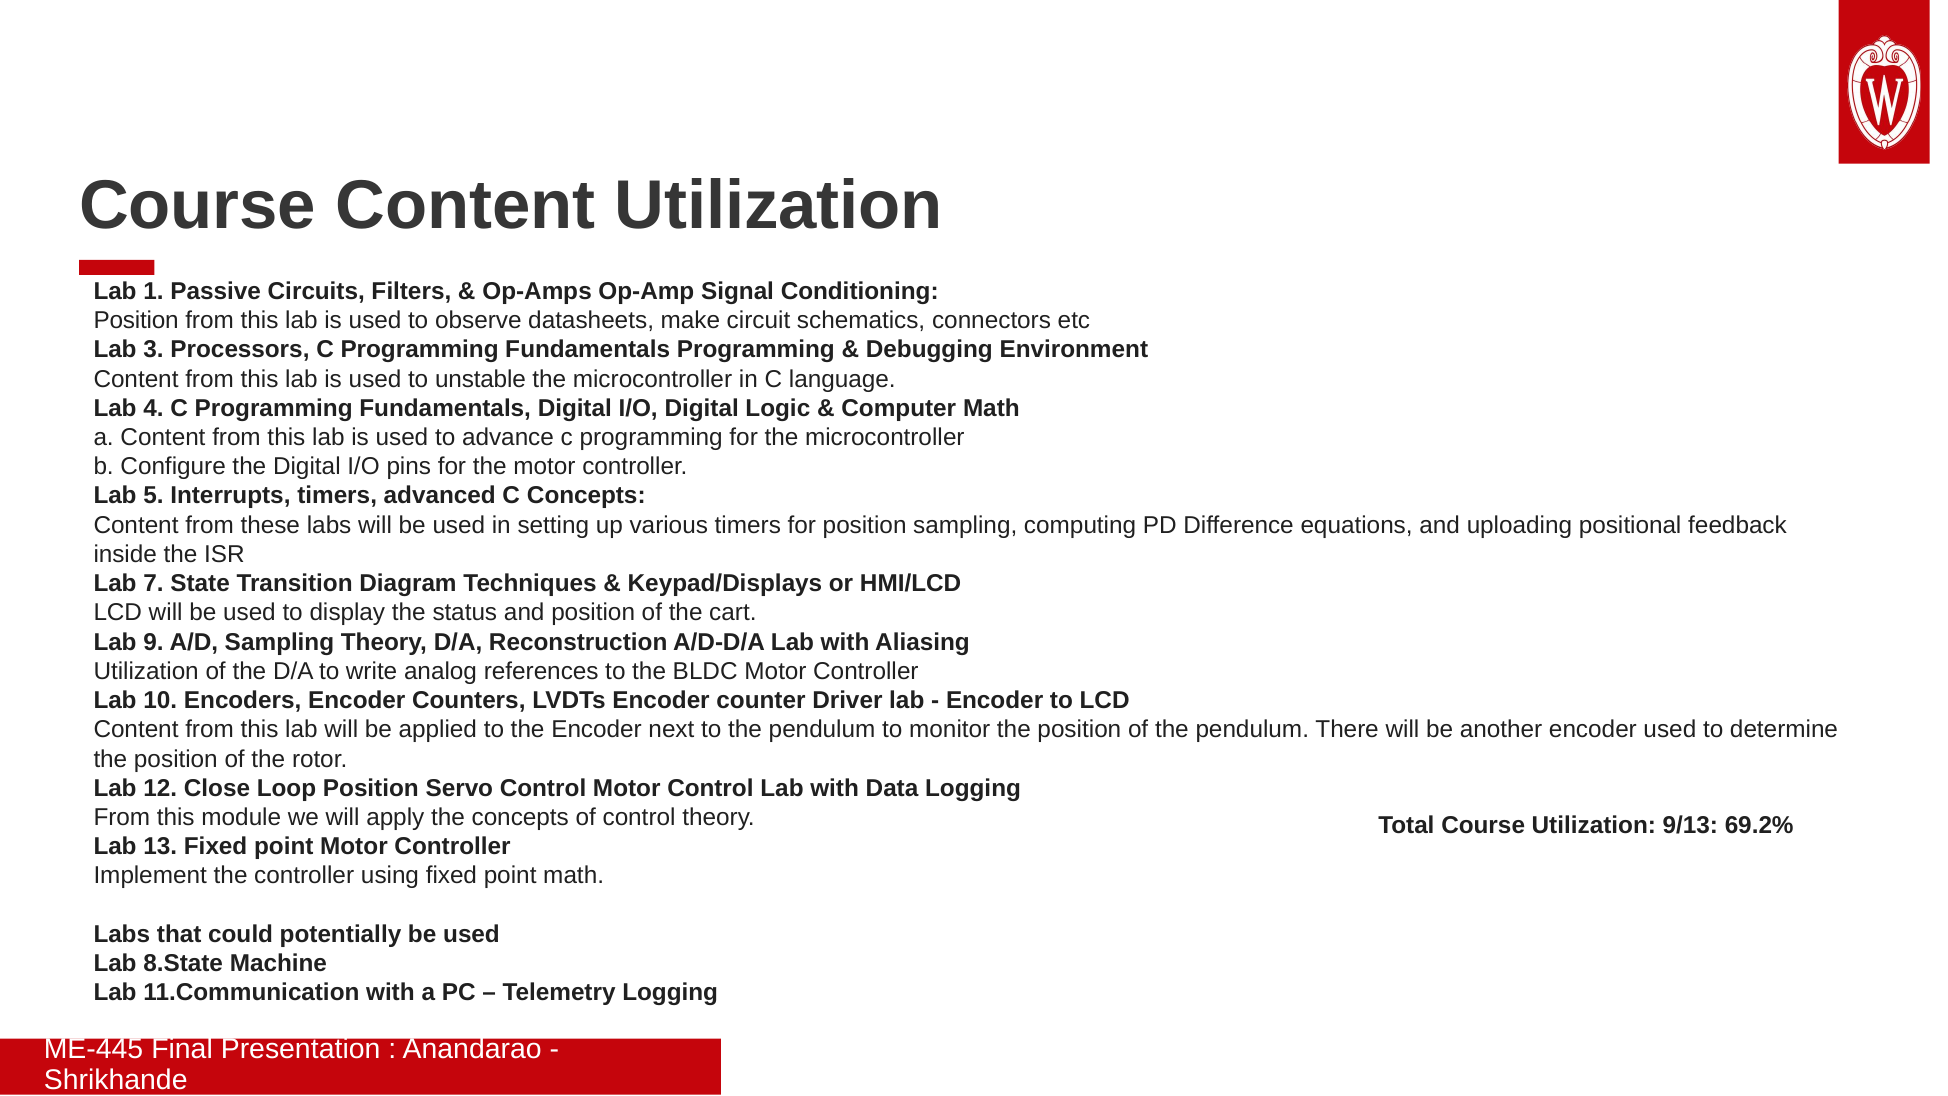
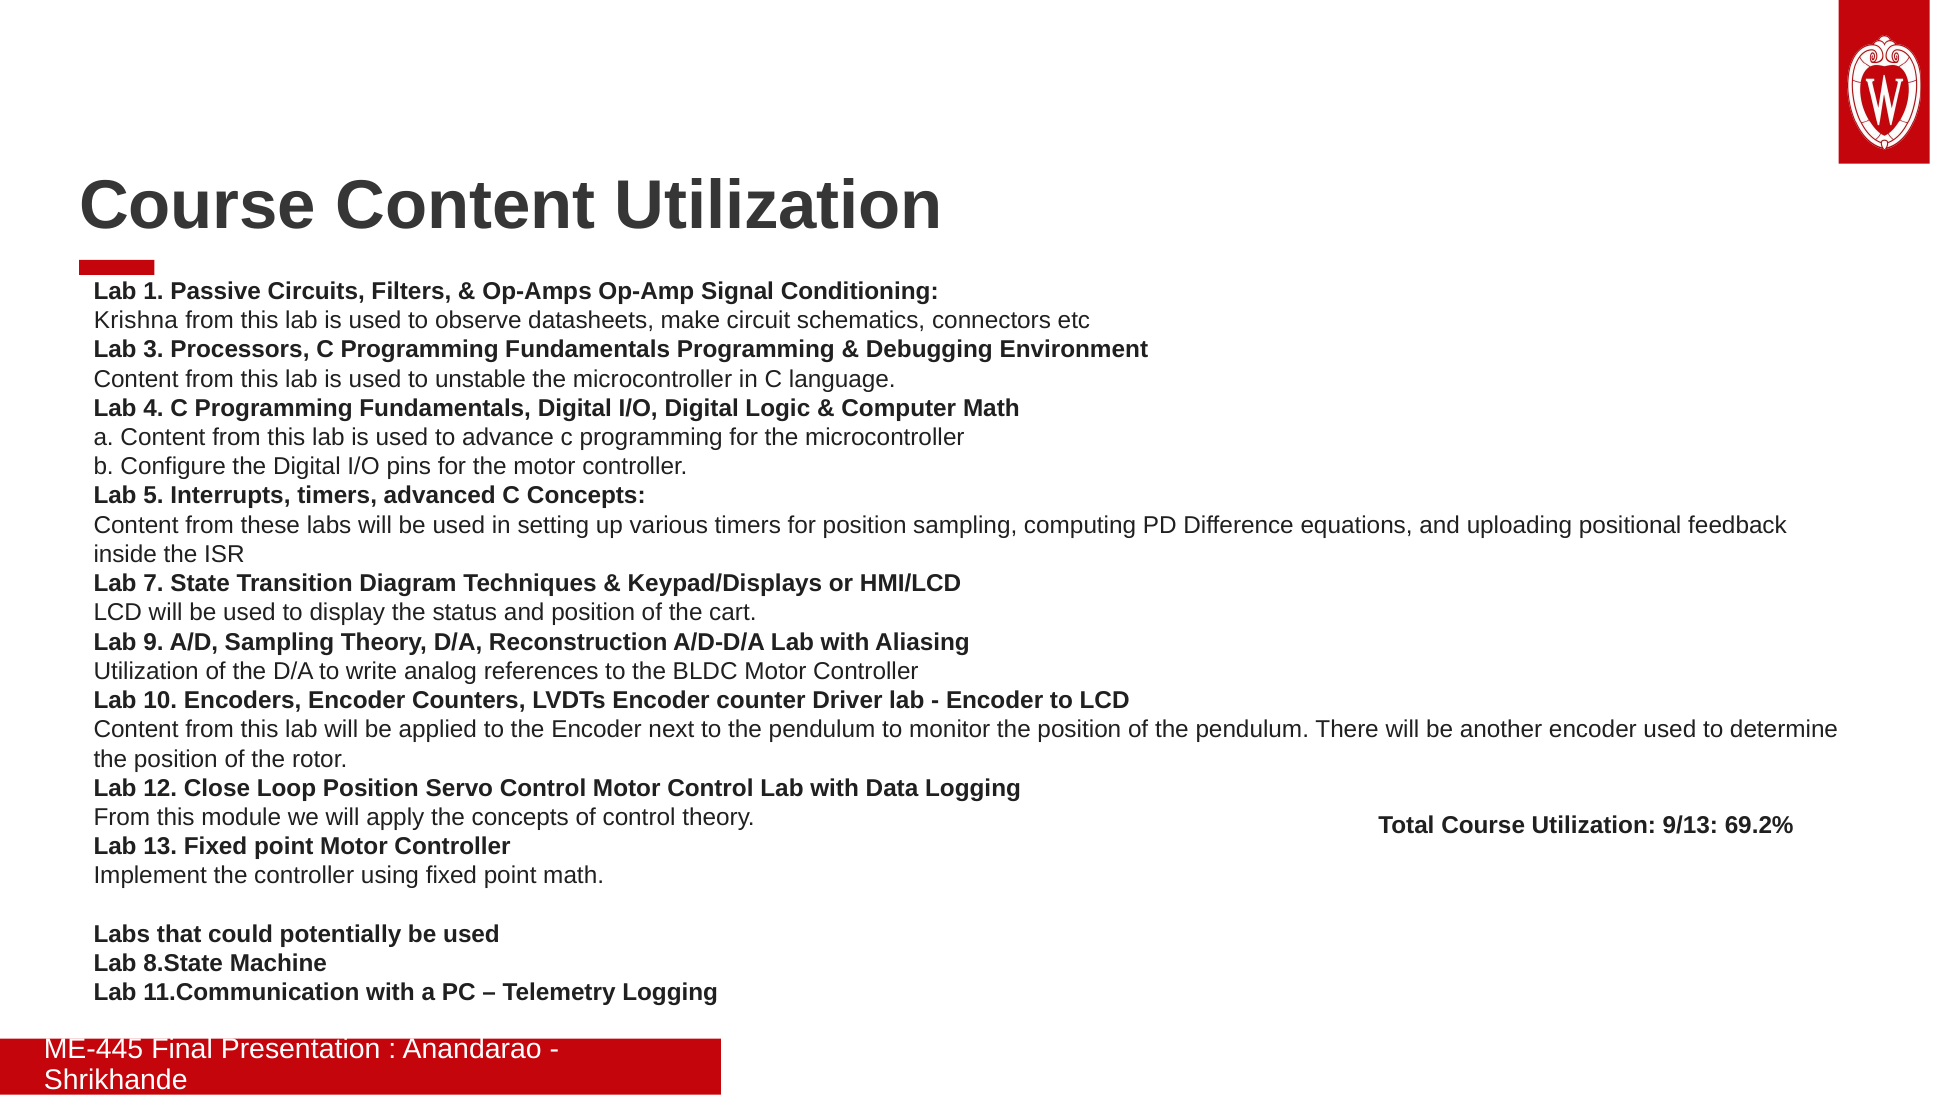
Position at (136, 321): Position -> Krishna
